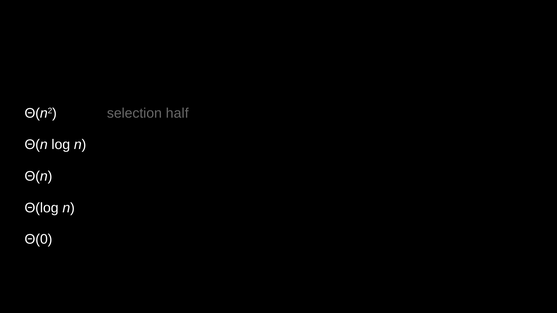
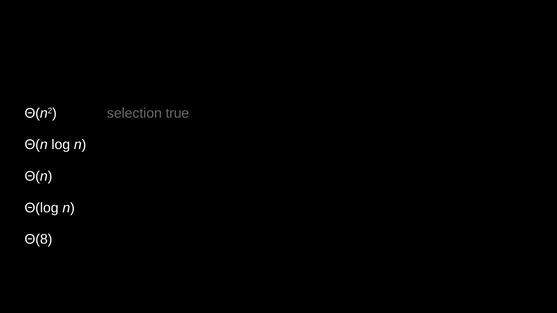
half: half -> true
Θ(0: Θ(0 -> Θ(8
